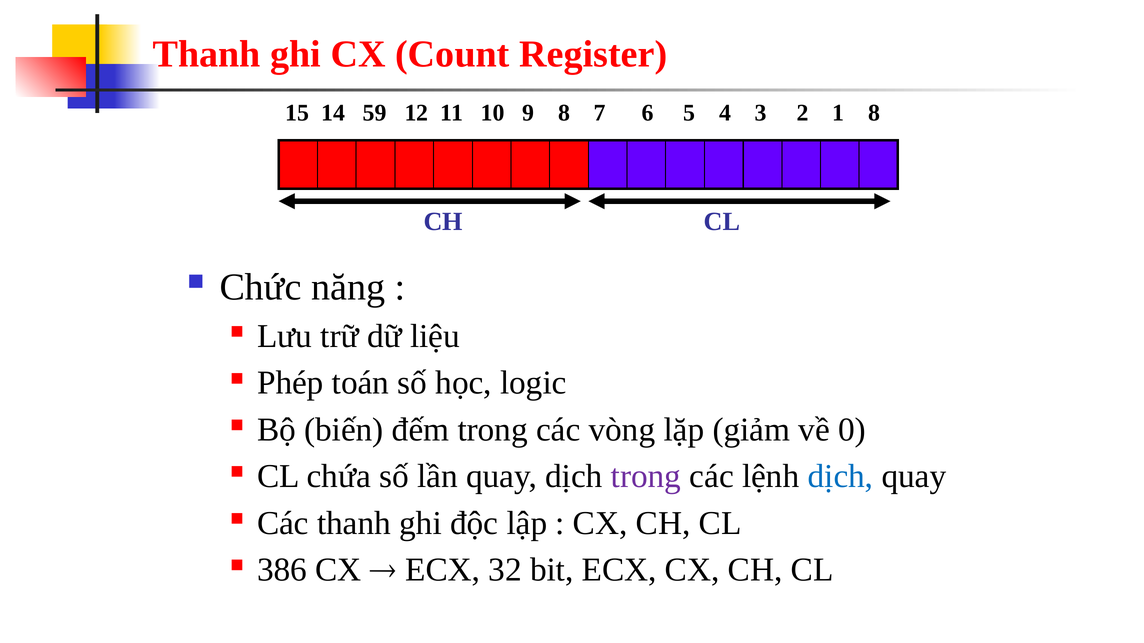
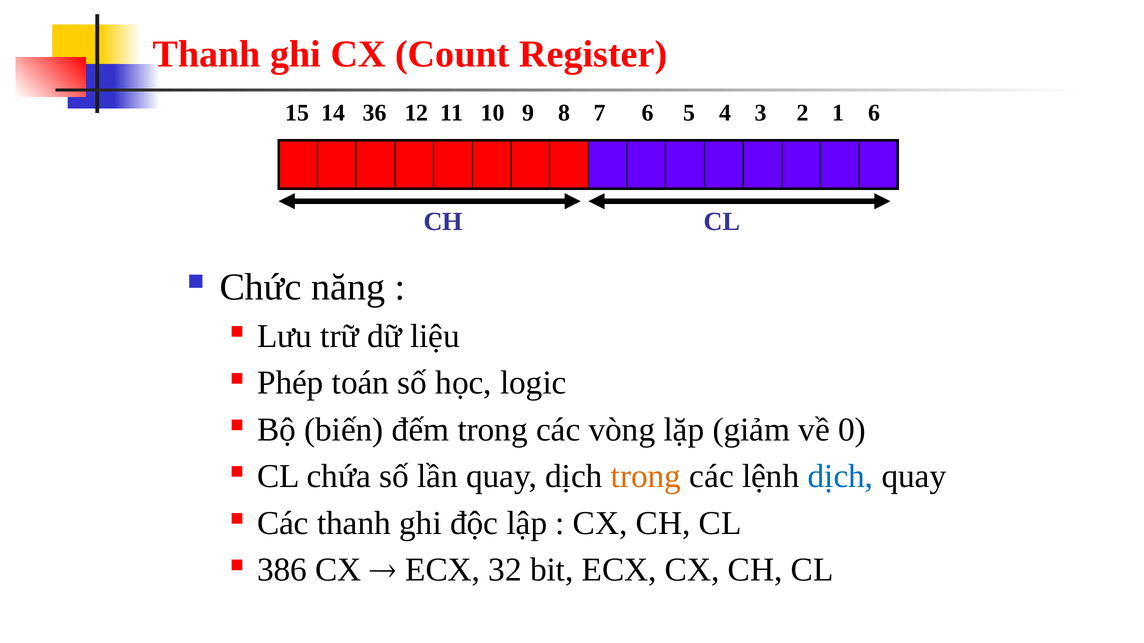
59: 59 -> 36
1 8: 8 -> 6
trong at (646, 477) colour: purple -> orange
